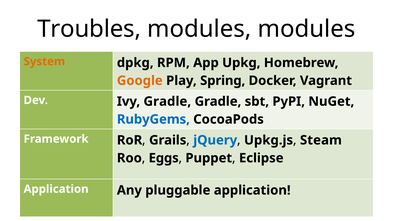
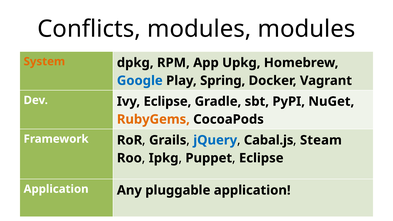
Troubles: Troubles -> Conflicts
Google colour: orange -> blue
Ivy Gradle: Gradle -> Eclipse
RubyGems colour: blue -> orange
Upkg.js: Upkg.js -> Cabal.js
Eggs: Eggs -> Ipkg
